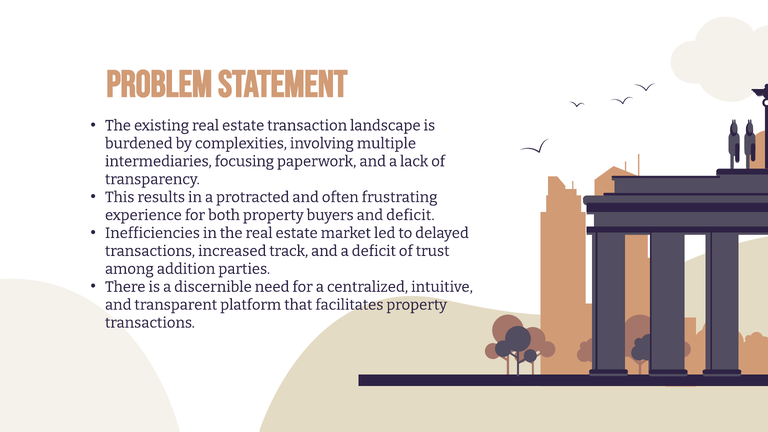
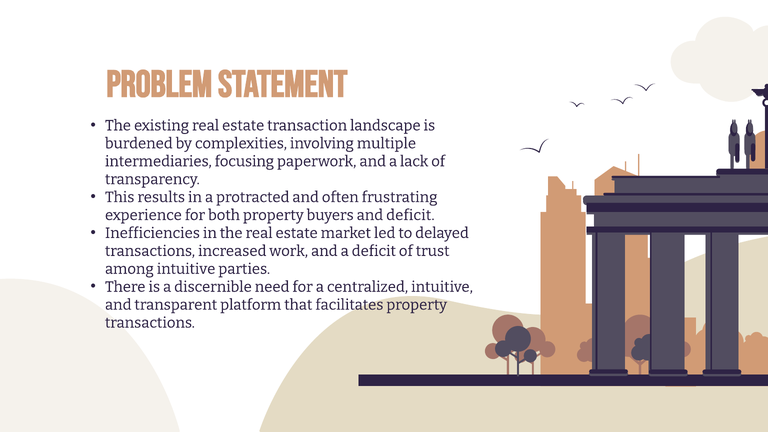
track: track -> work
among addition: addition -> intuitive
